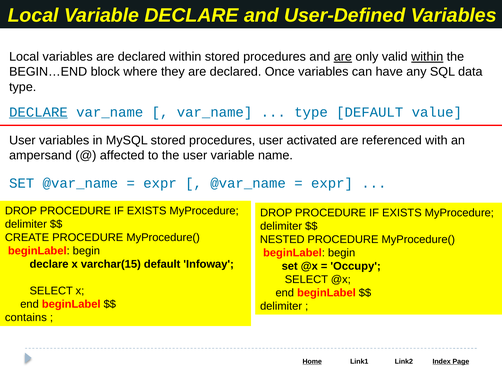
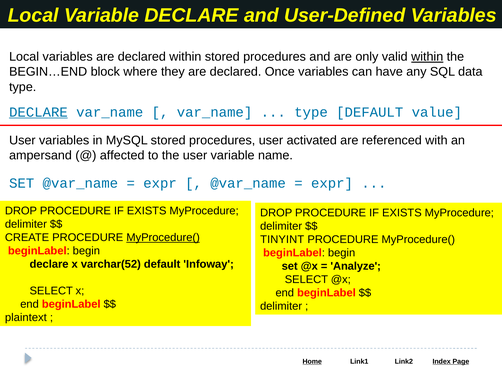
are at (343, 57) underline: present -> none
MyProcedure( at (163, 238) underline: none -> present
NESTED: NESTED -> TINYINT
varchar(15: varchar(15 -> varchar(52
Occupy: Occupy -> Analyze
contains: contains -> plaintext
